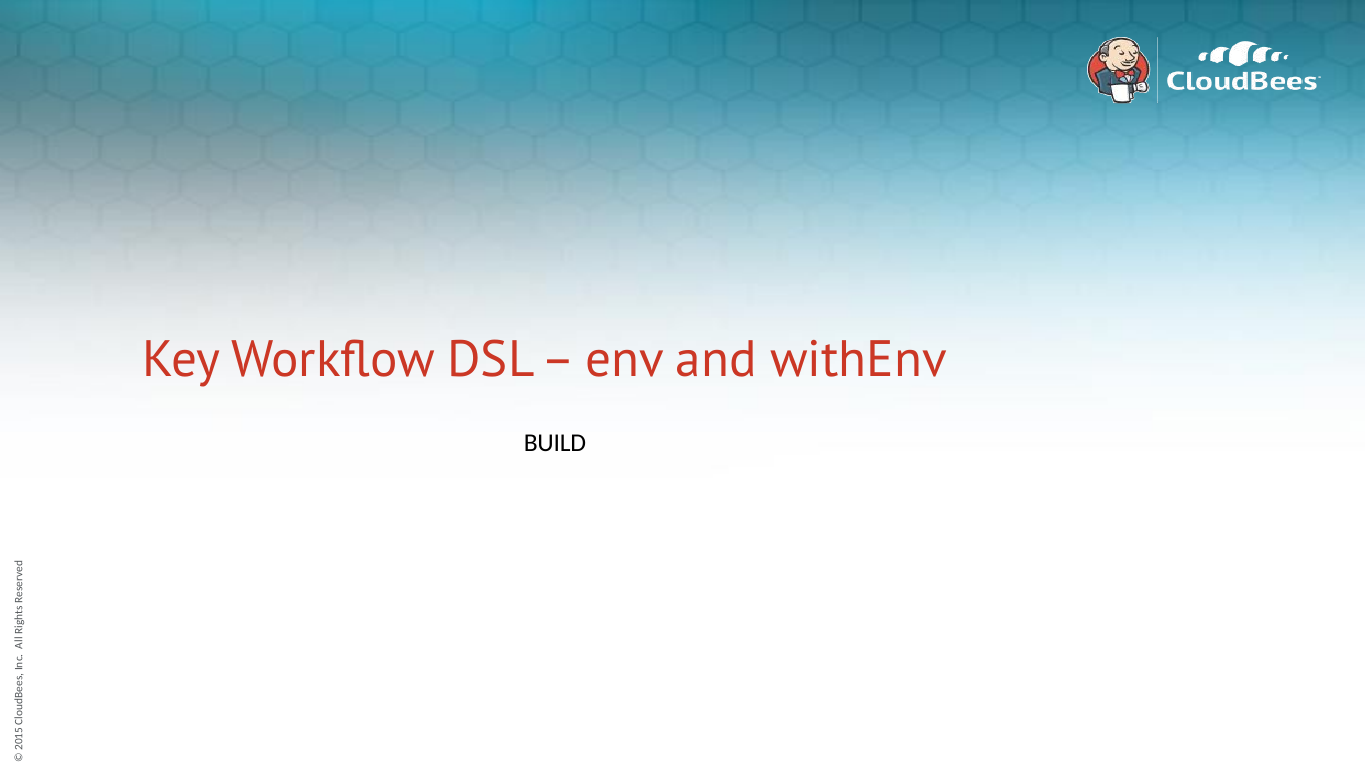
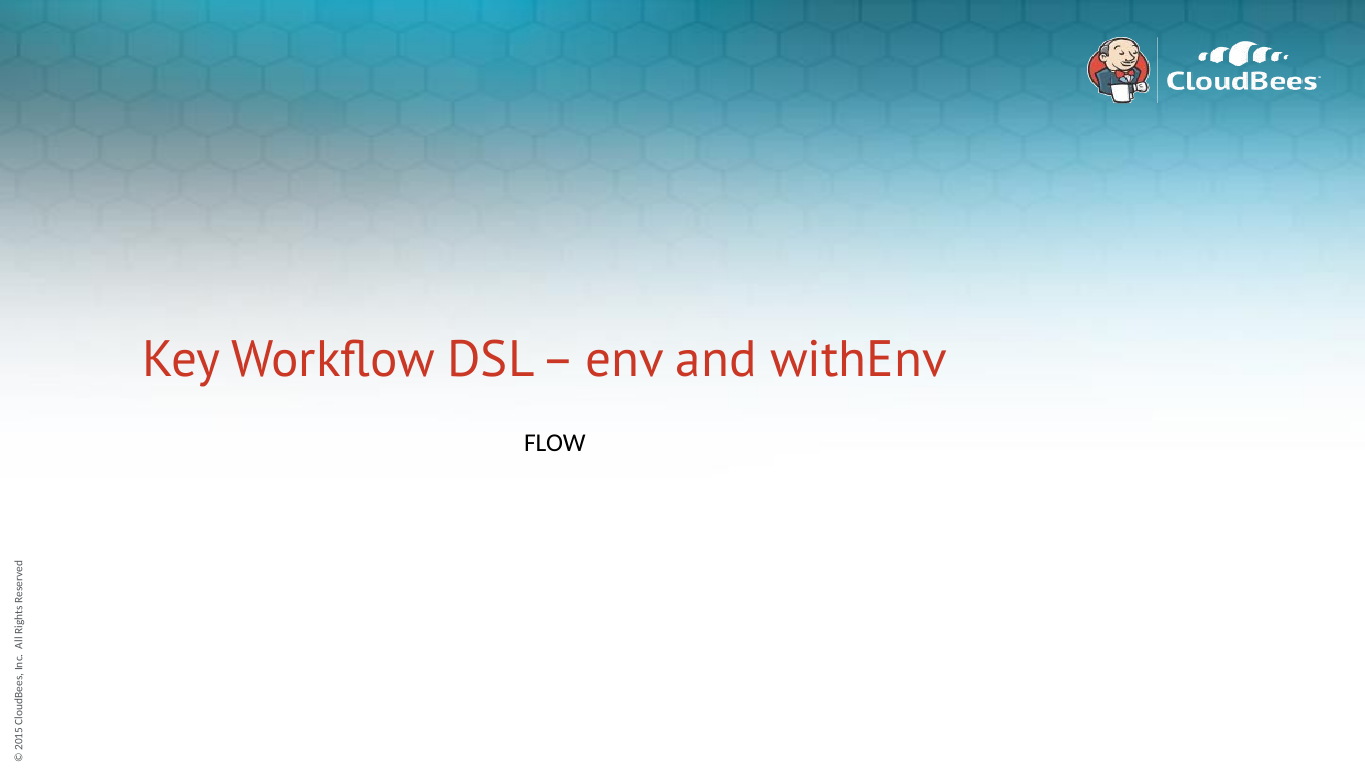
BUILD: BUILD -> FLOW
